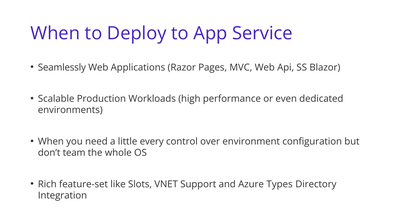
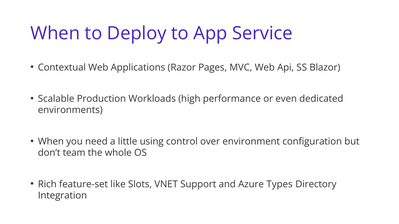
Seamlessly: Seamlessly -> Contextual
every: every -> using
